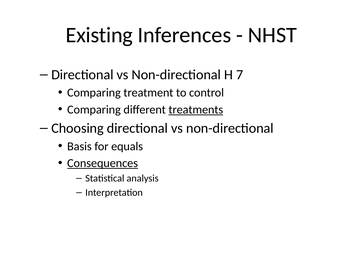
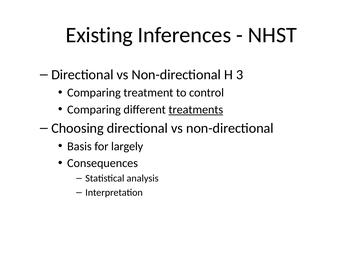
7: 7 -> 3
equals: equals -> largely
Consequences underline: present -> none
